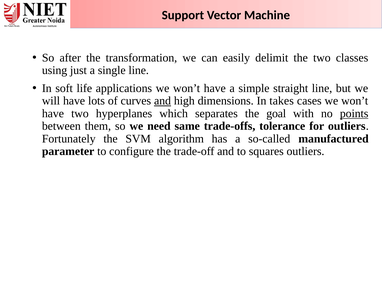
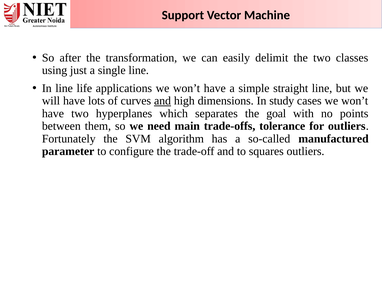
In soft: soft -> line
takes: takes -> study
points underline: present -> none
same: same -> main
